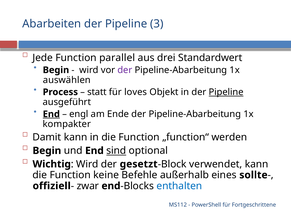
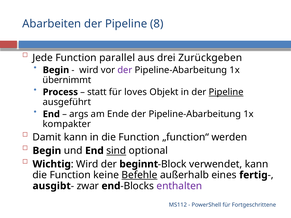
3: 3 -> 8
Standardwert: Standardwert -> Zurückgeben
auswählen: auswählen -> übernimmt
End at (51, 114) underline: present -> none
engl: engl -> args
gesetzt: gesetzt -> beginnt
Befehle underline: none -> present
sollte: sollte -> fertig
offiziell: offiziell -> ausgibt
enthalten colour: blue -> purple
